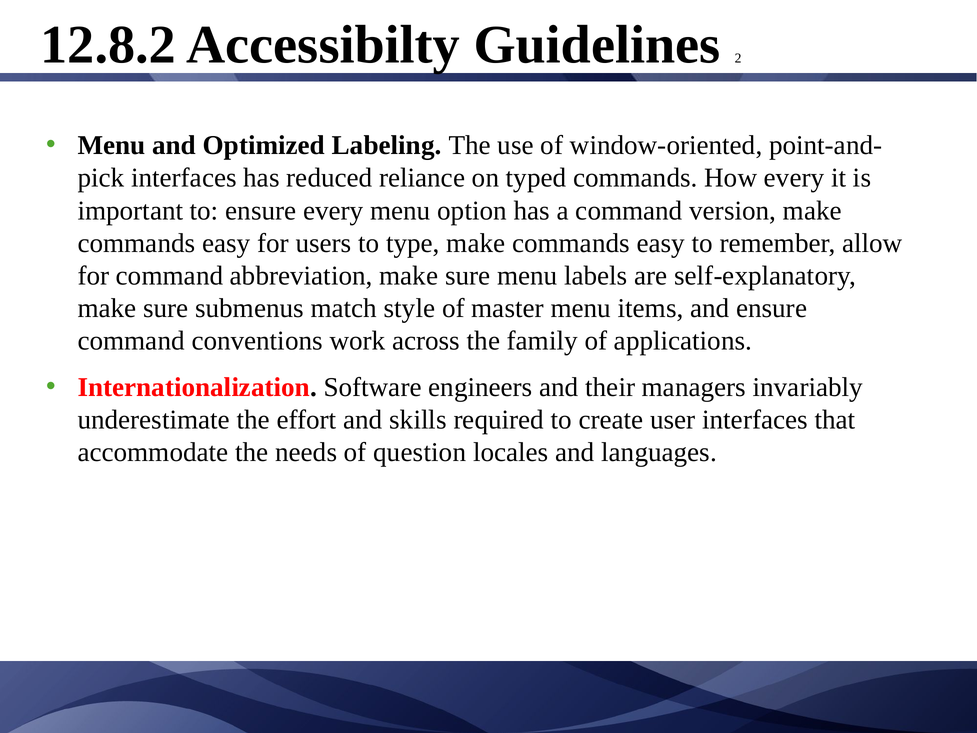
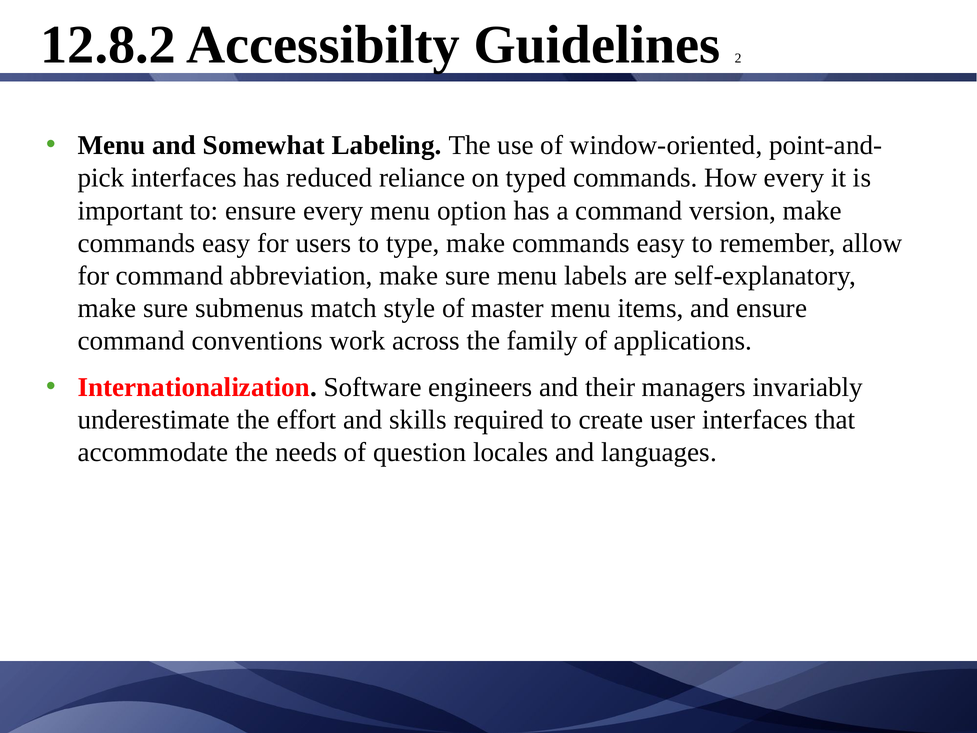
Optimized: Optimized -> Somewhat
